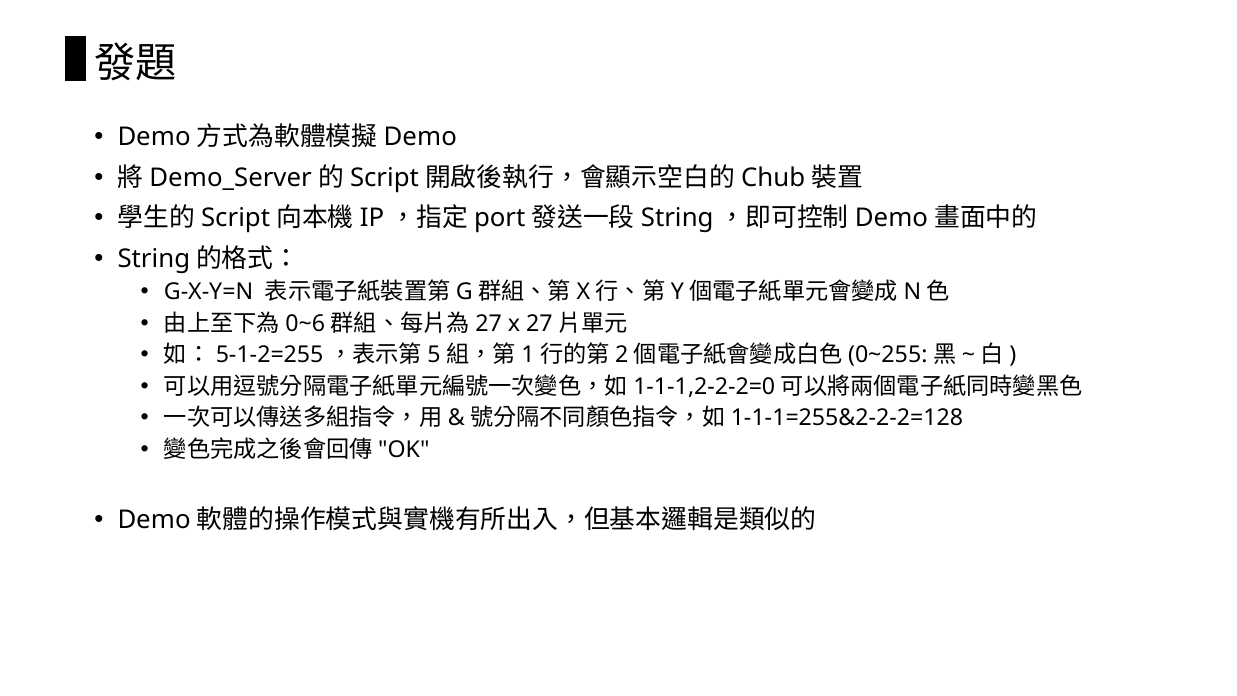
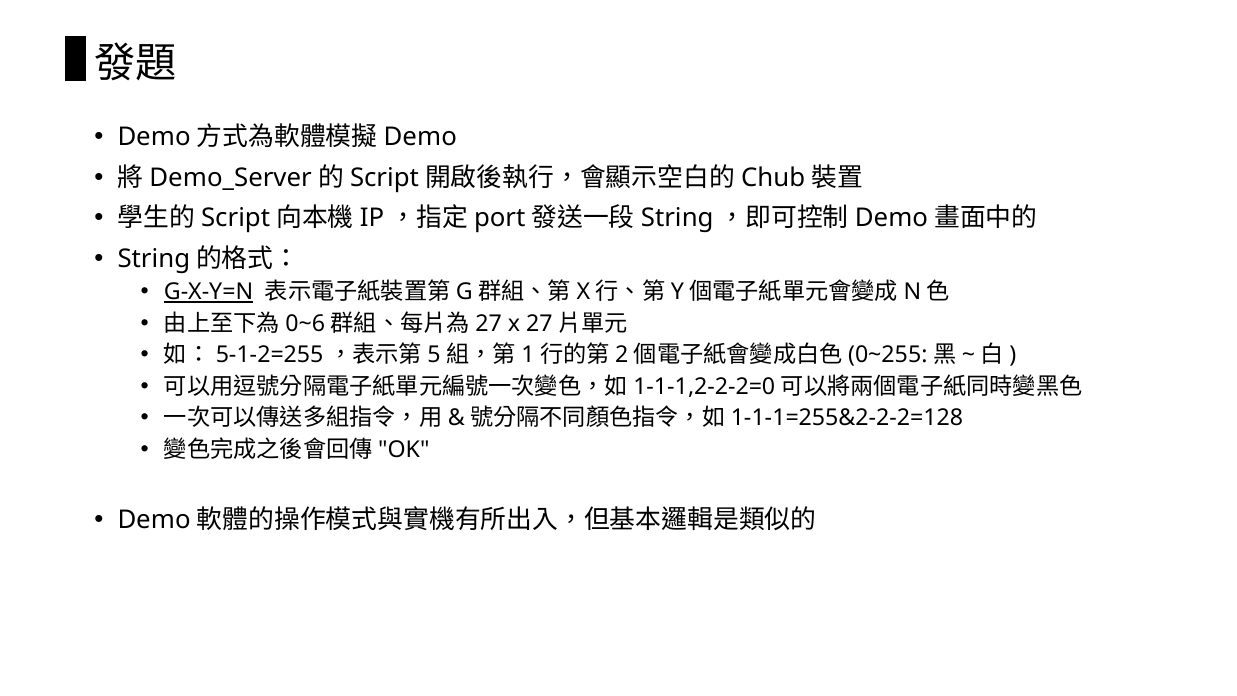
G-X-Y=N underline: none -> present
